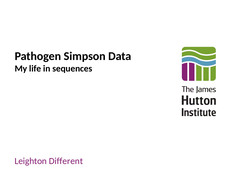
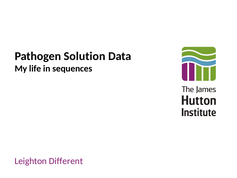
Simpson: Simpson -> Solution
